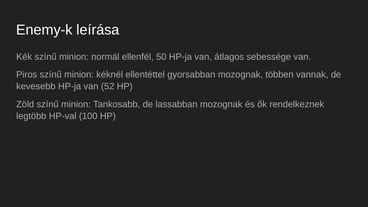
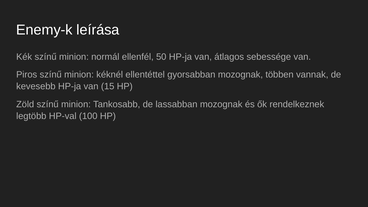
52: 52 -> 15
